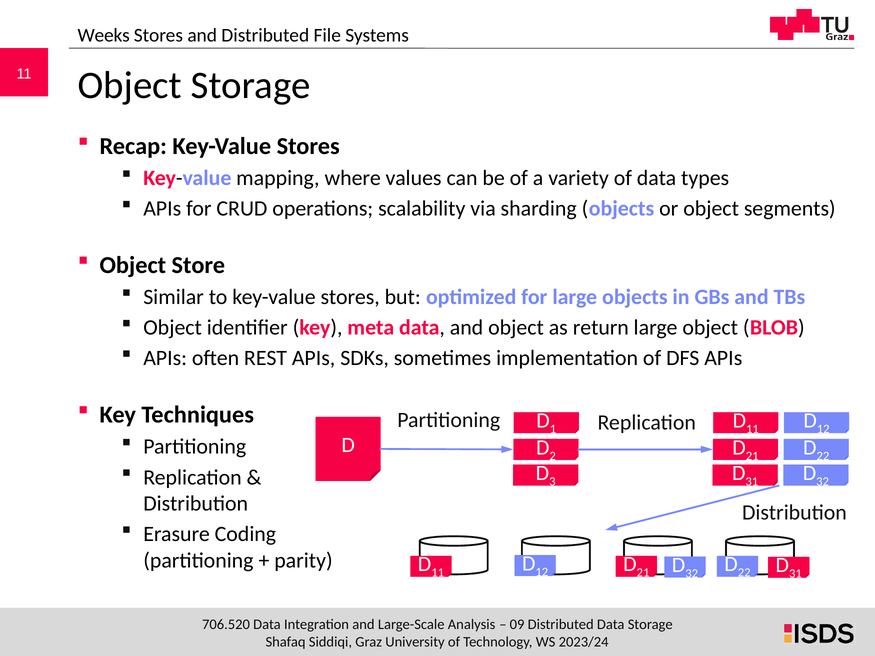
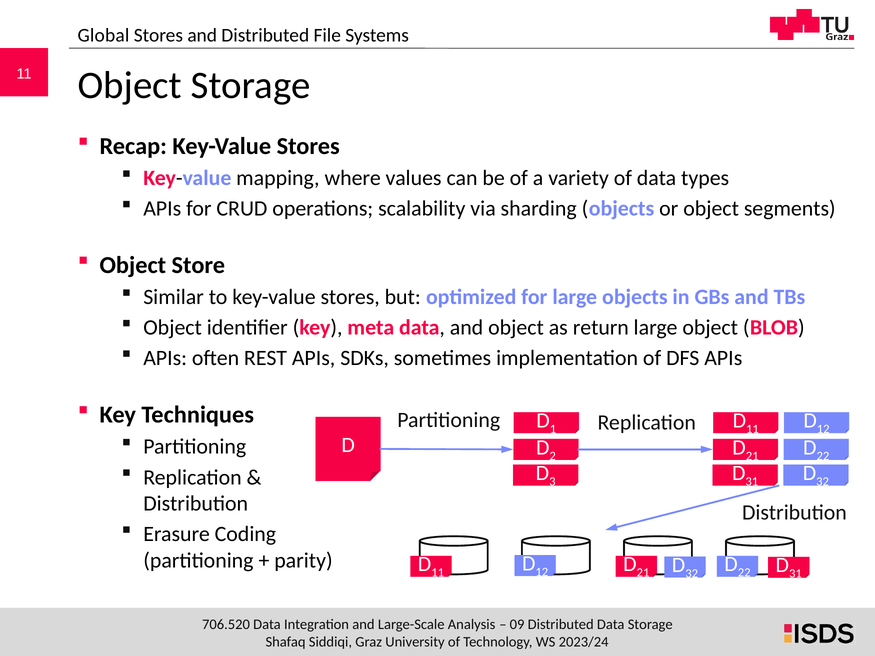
Weeks: Weeks -> Global
